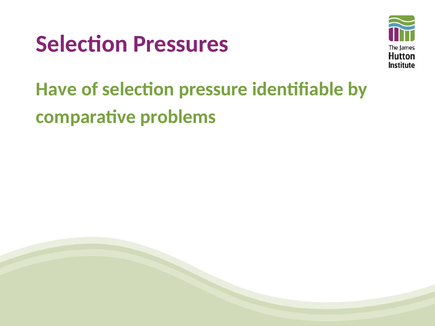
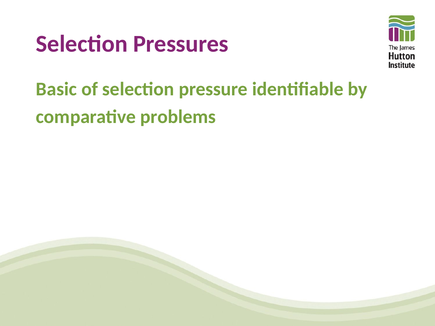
Have: Have -> Basic
